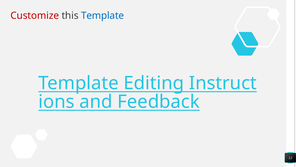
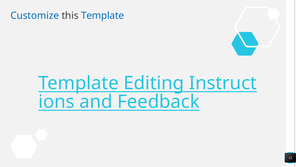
Customize colour: red -> blue
